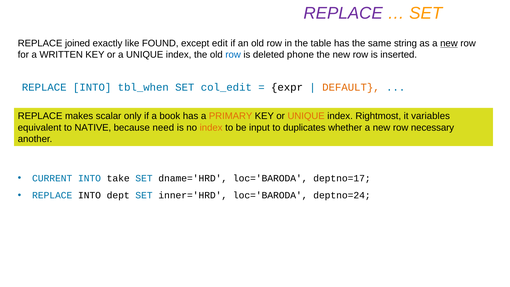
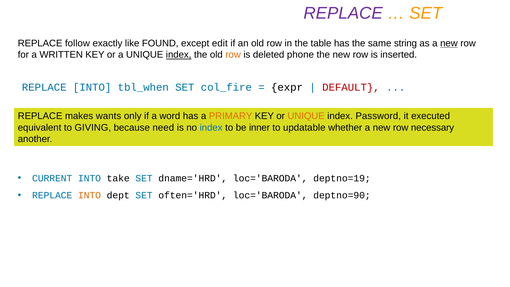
joined: joined -> follow
index at (179, 55) underline: none -> present
row at (233, 55) colour: blue -> orange
col_edit: col_edit -> col_fire
DEFAULT colour: orange -> red
scalar: scalar -> wants
book: book -> word
Rightmost: Rightmost -> Password
variables: variables -> executed
NATIVE: NATIVE -> GIVING
index at (211, 128) colour: orange -> blue
input: input -> inner
duplicates: duplicates -> updatable
deptno=17: deptno=17 -> deptno=19
INTO at (90, 195) colour: black -> orange
inner='HRD: inner='HRD -> often='HRD
deptno=24: deptno=24 -> deptno=90
